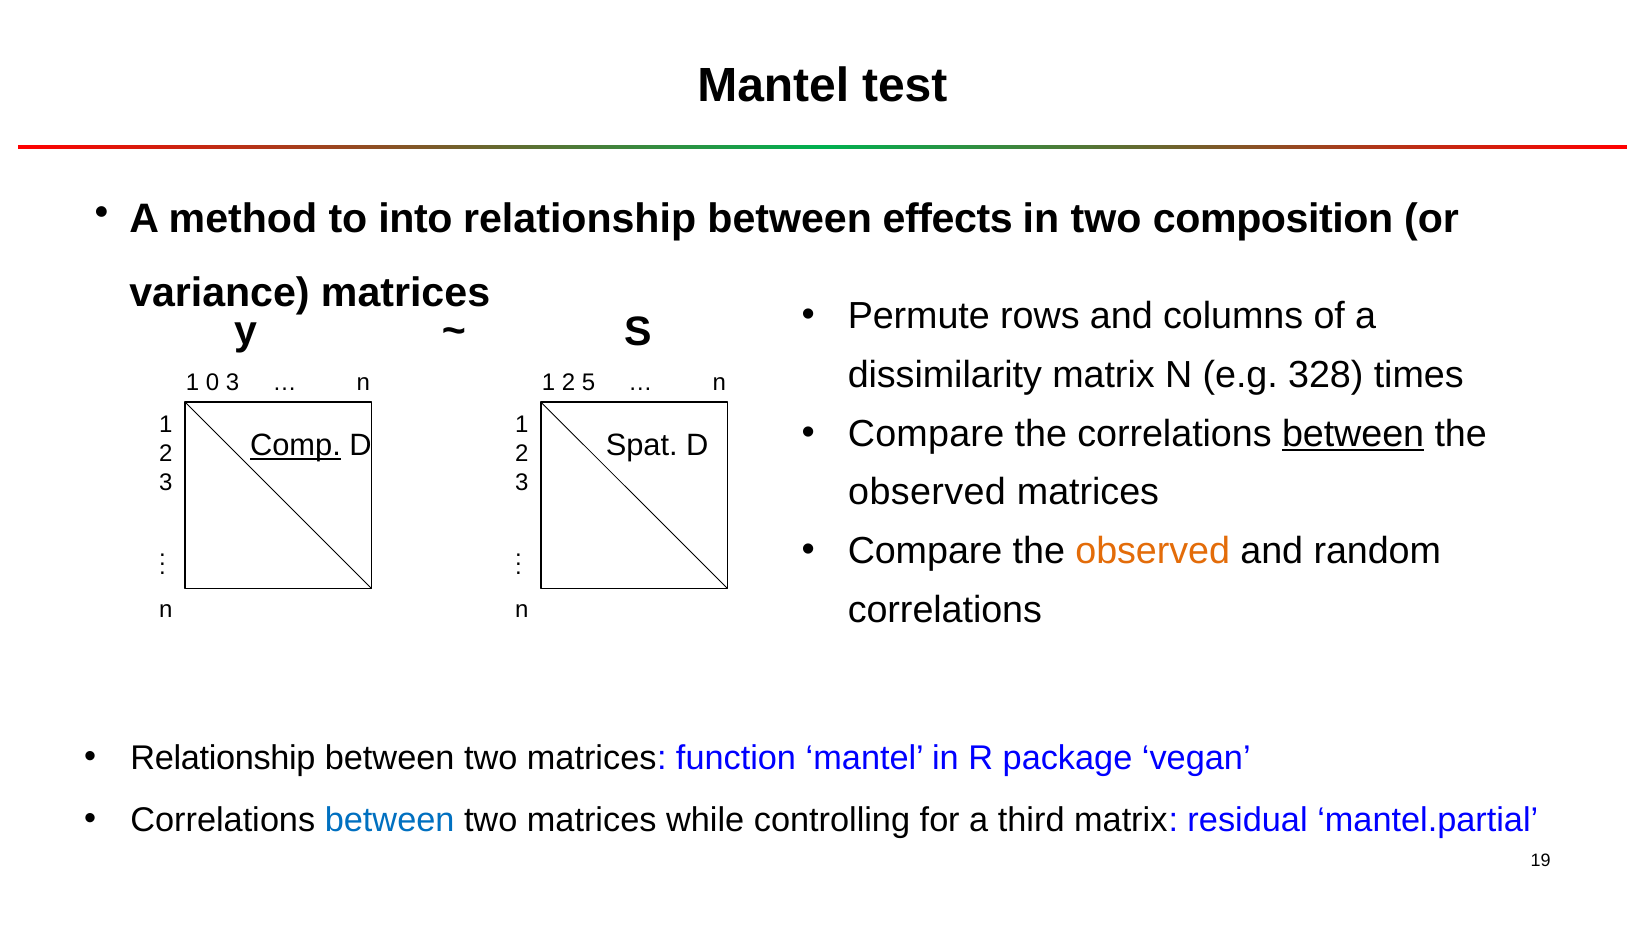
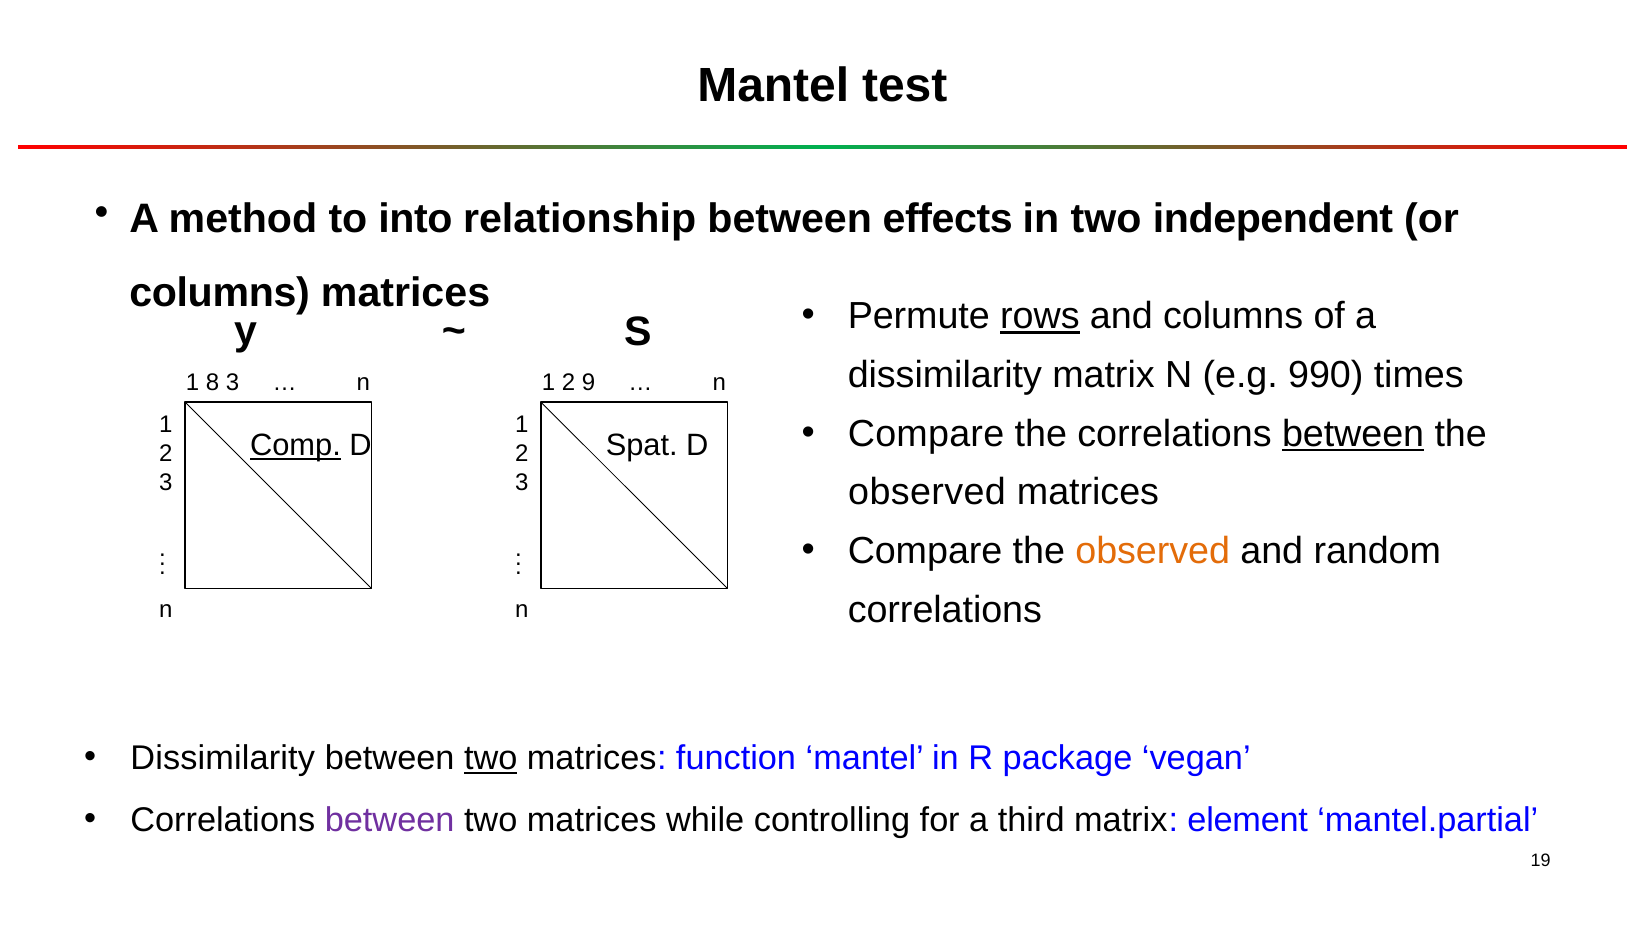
composition: composition -> independent
variance at (219, 293): variance -> columns
rows underline: none -> present
328: 328 -> 990
0: 0 -> 8
5: 5 -> 9
Relationship at (223, 759): Relationship -> Dissimilarity
two at (491, 759) underline: none -> present
between at (390, 820) colour: blue -> purple
residual: residual -> element
